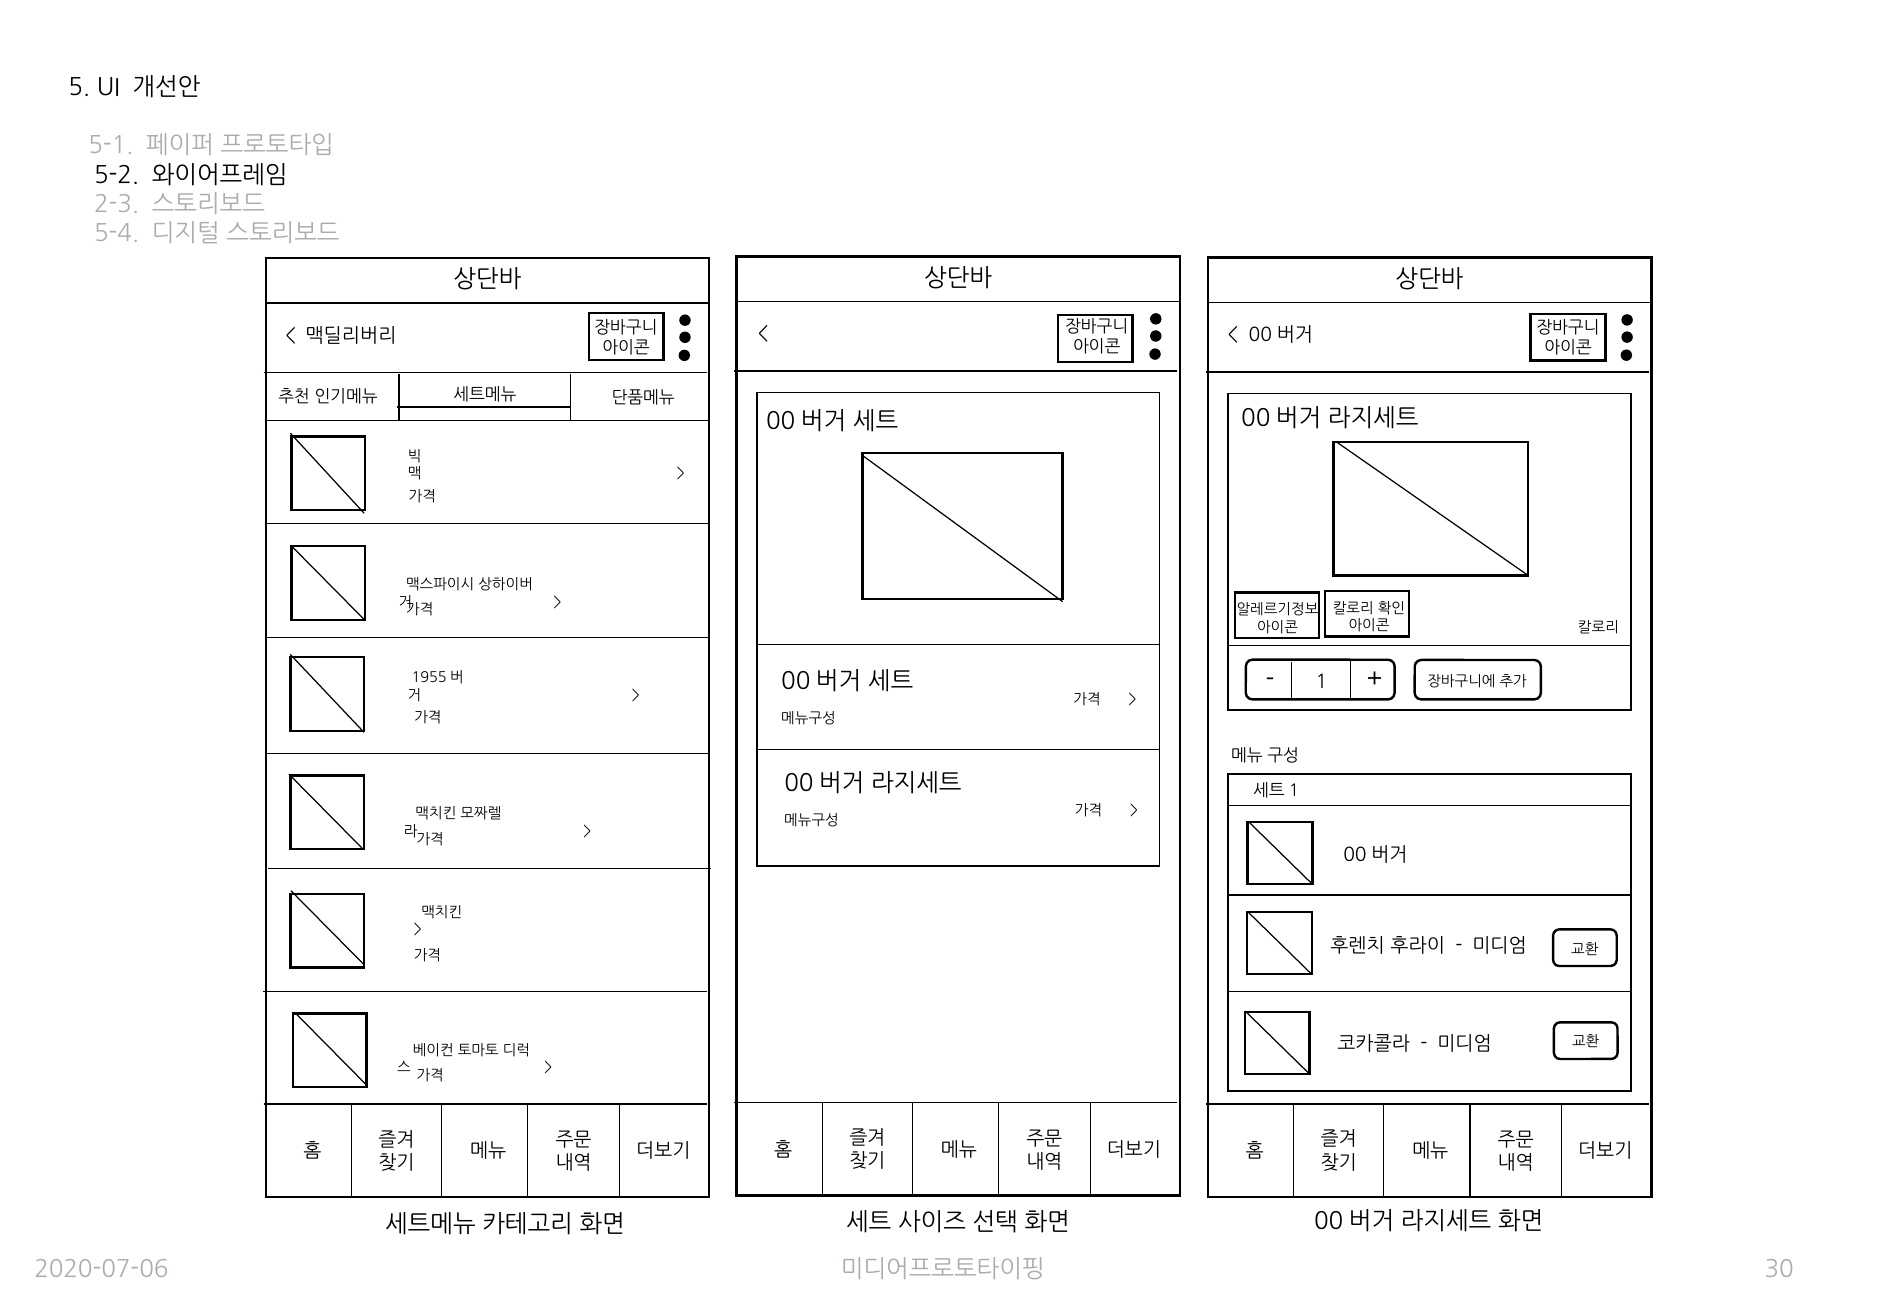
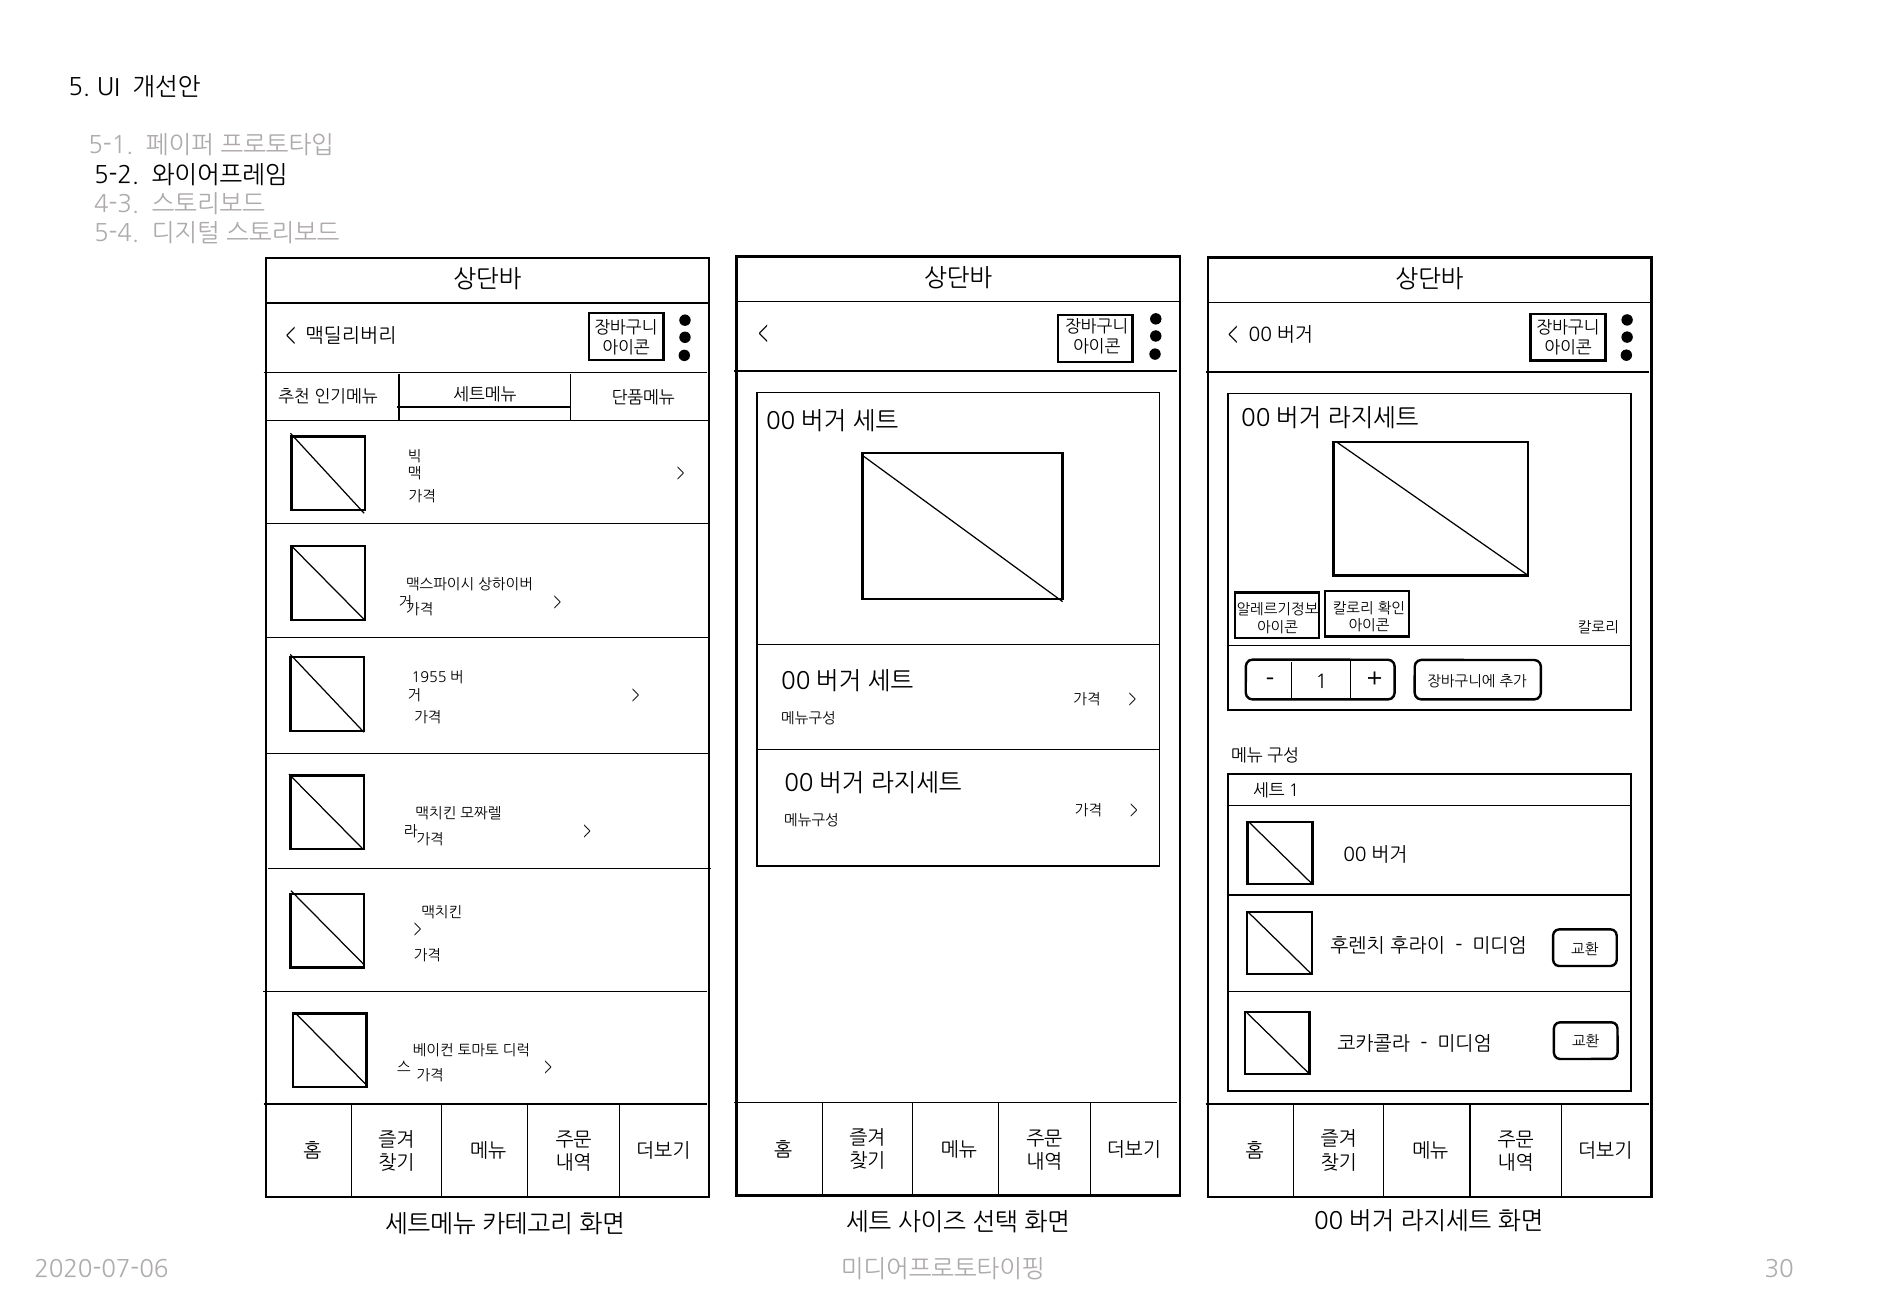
2-3: 2-3 -> 4-3
